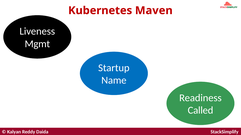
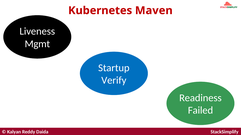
Name: Name -> Verify
Called: Called -> Failed
